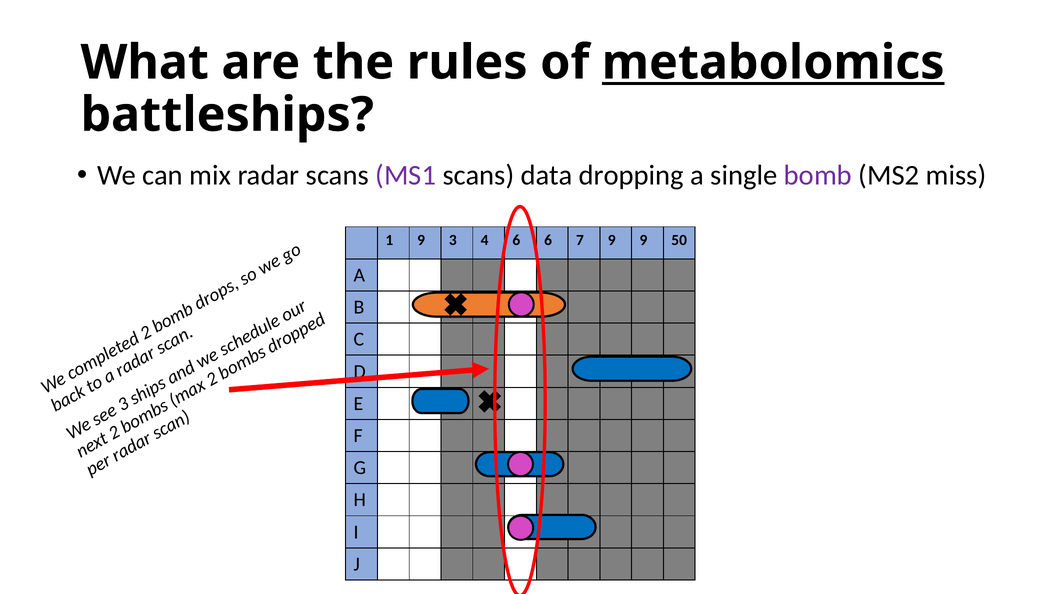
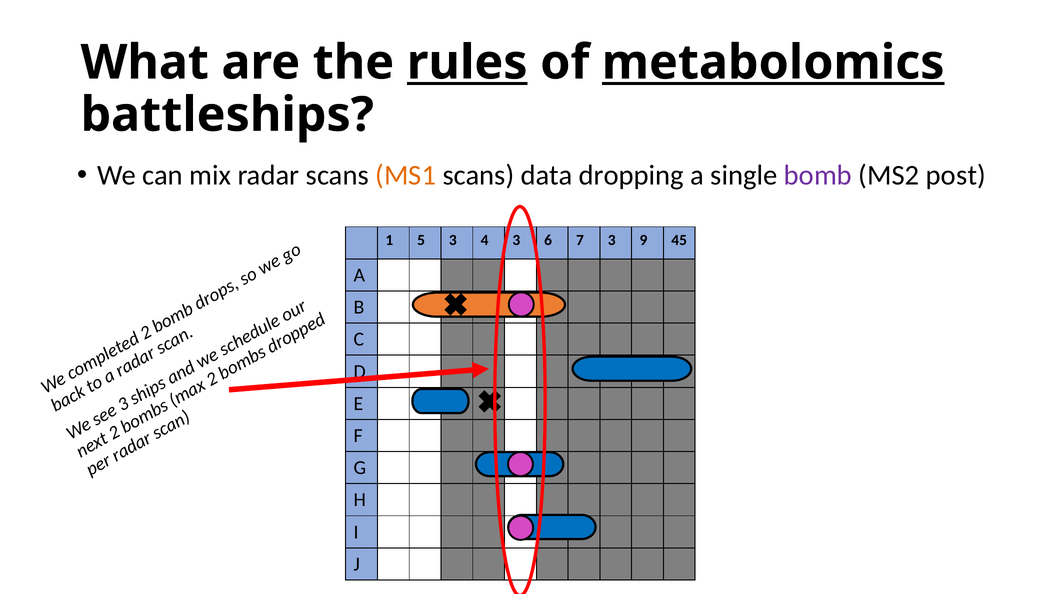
rules underline: none -> present
MS1 colour: purple -> orange
miss: miss -> post
1 9: 9 -> 5
4 6: 6 -> 3
7 9: 9 -> 3
50: 50 -> 45
